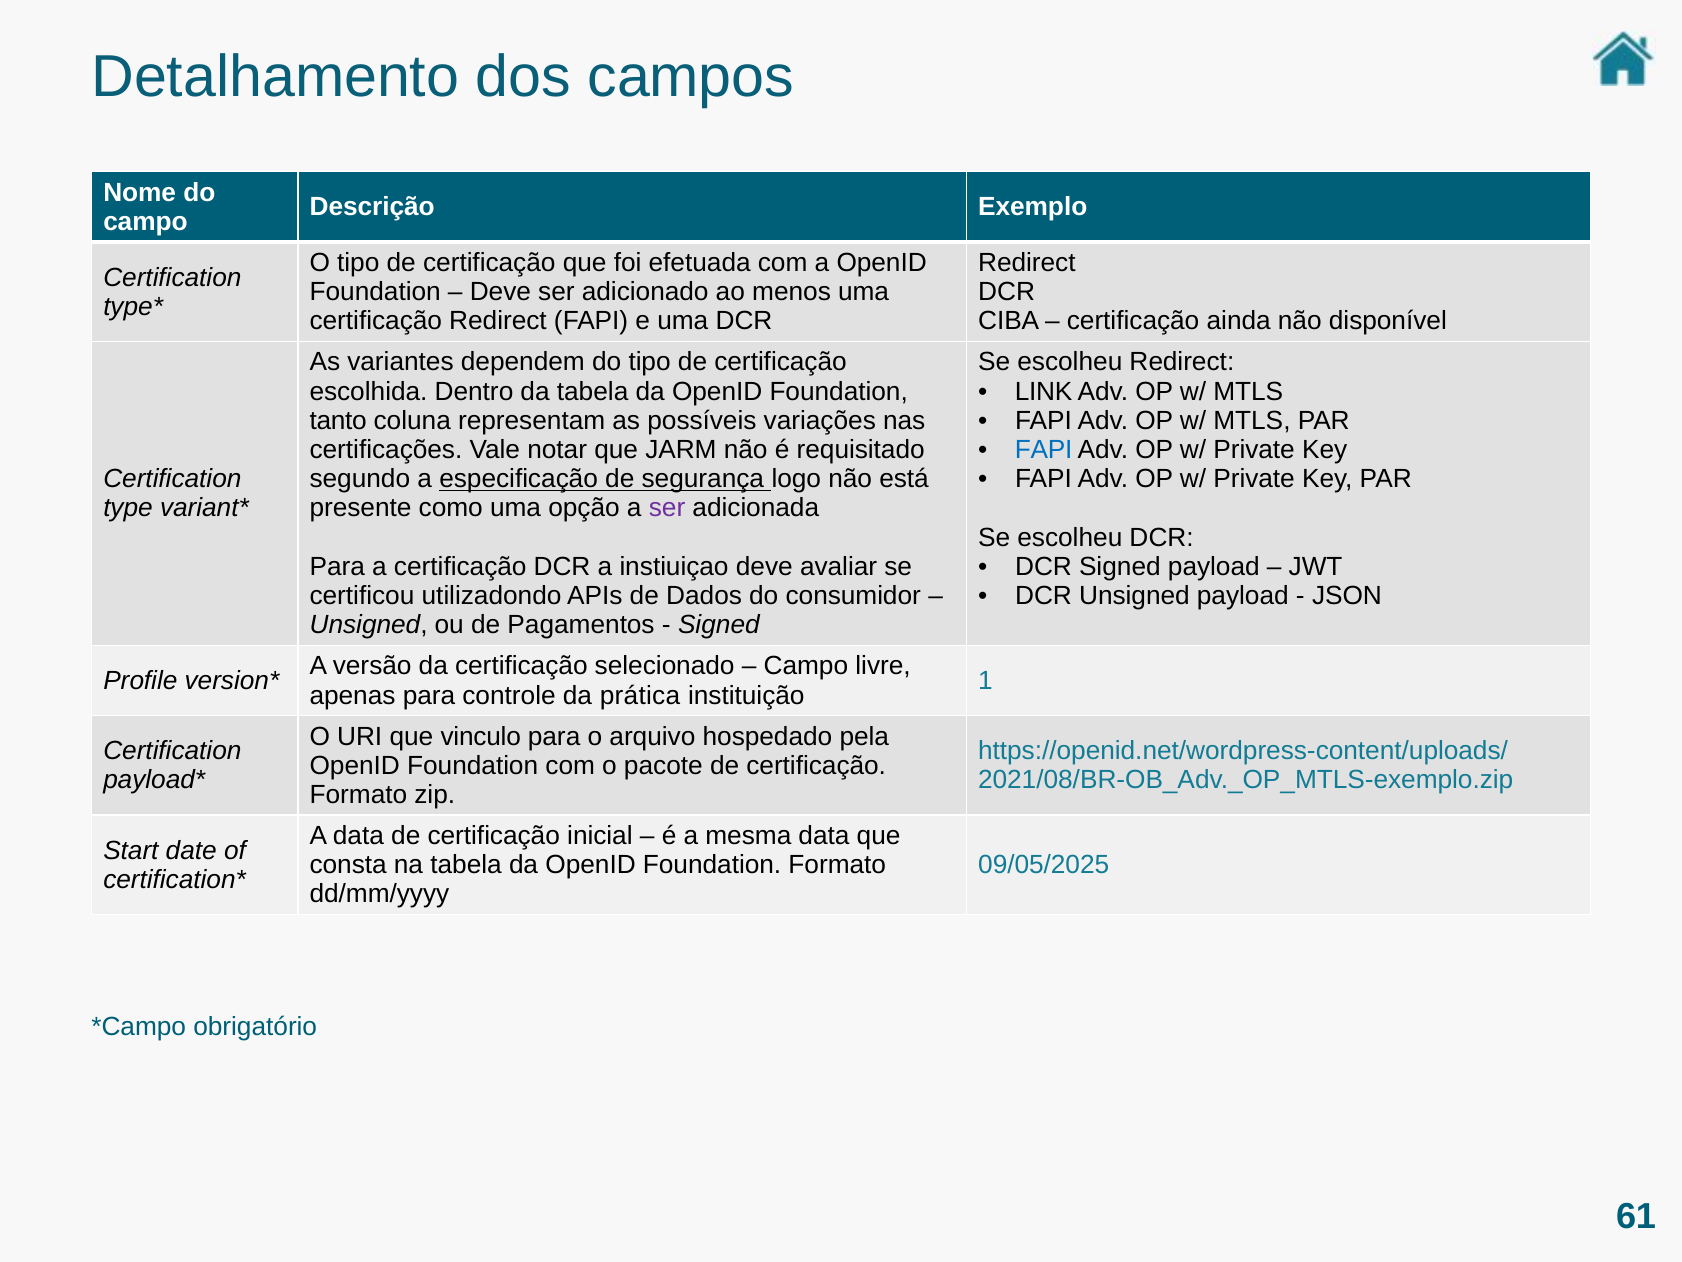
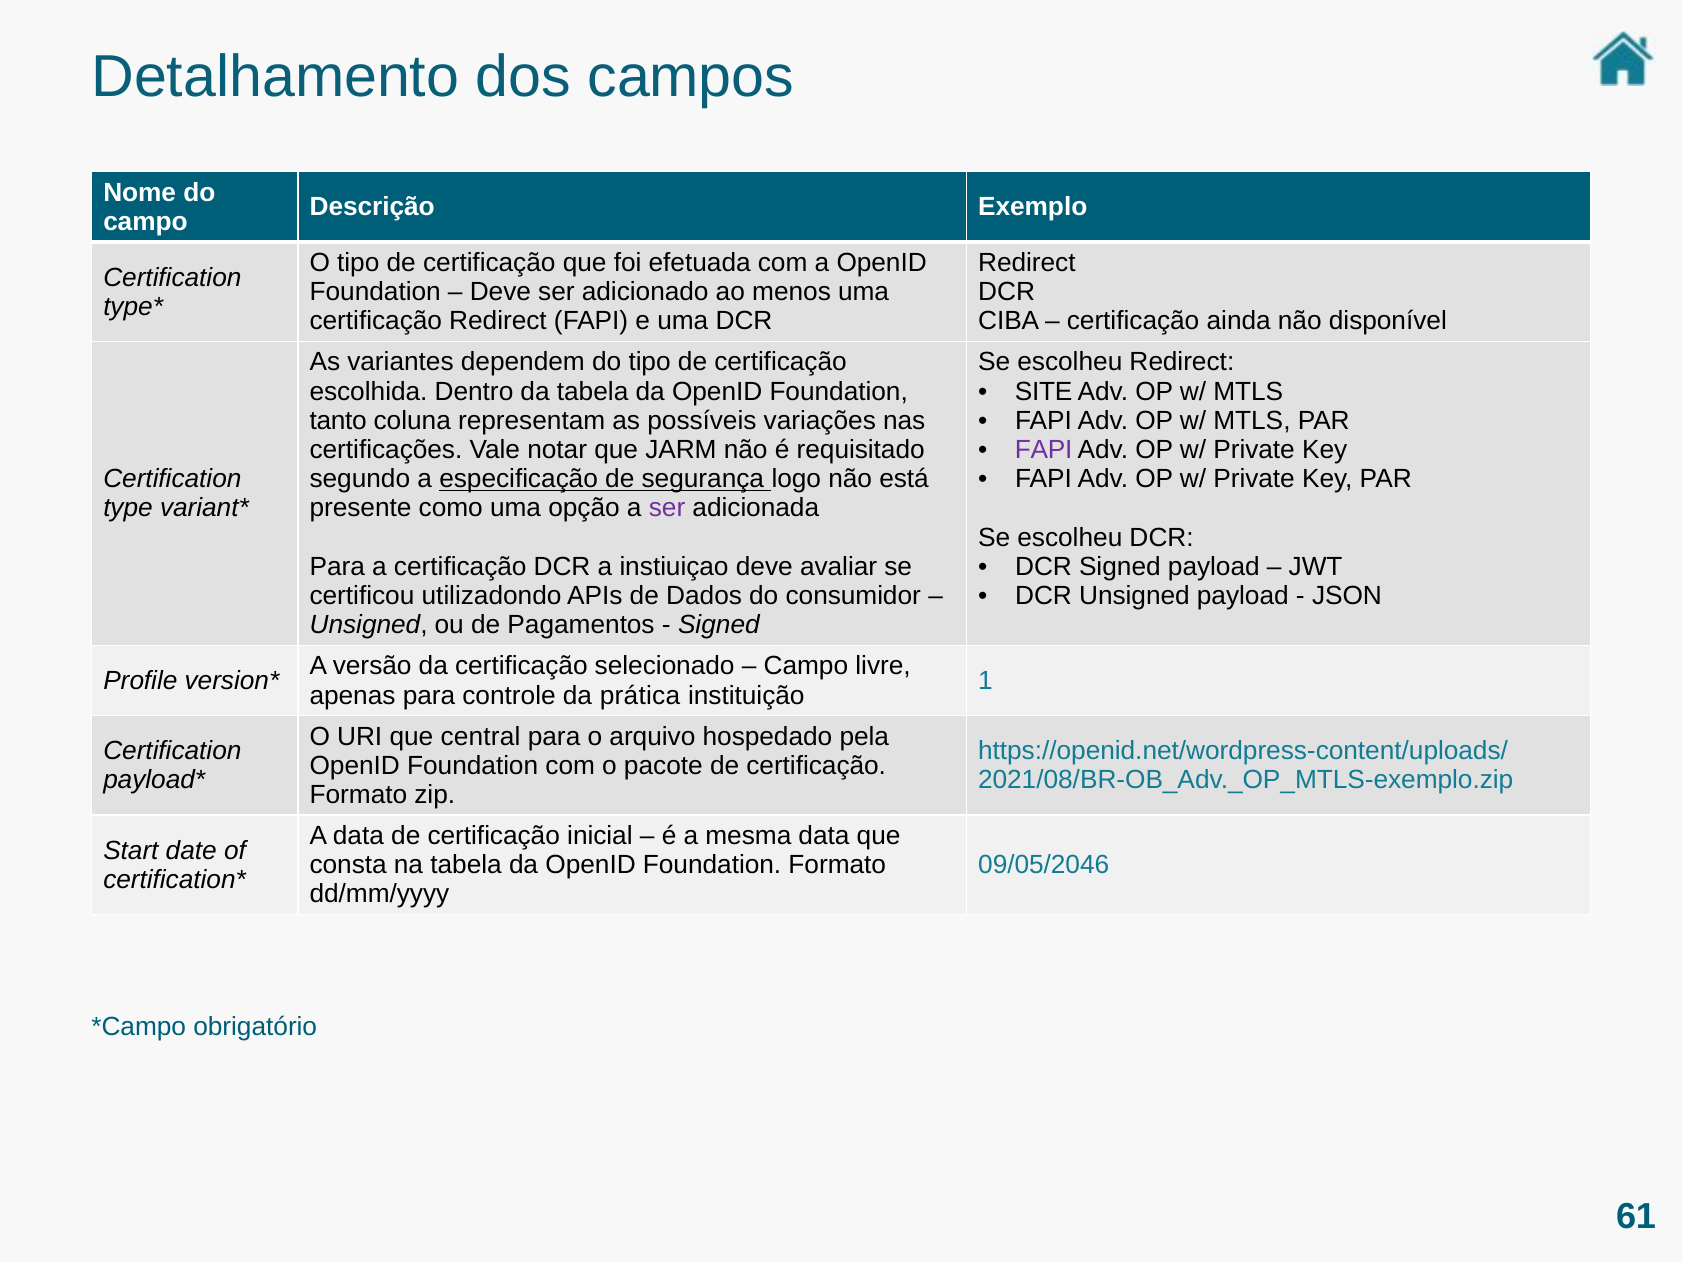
LINK: LINK -> SITE
FAPI at (1044, 450) colour: blue -> purple
vinculo: vinculo -> central
09/05/2025: 09/05/2025 -> 09/05/2046
